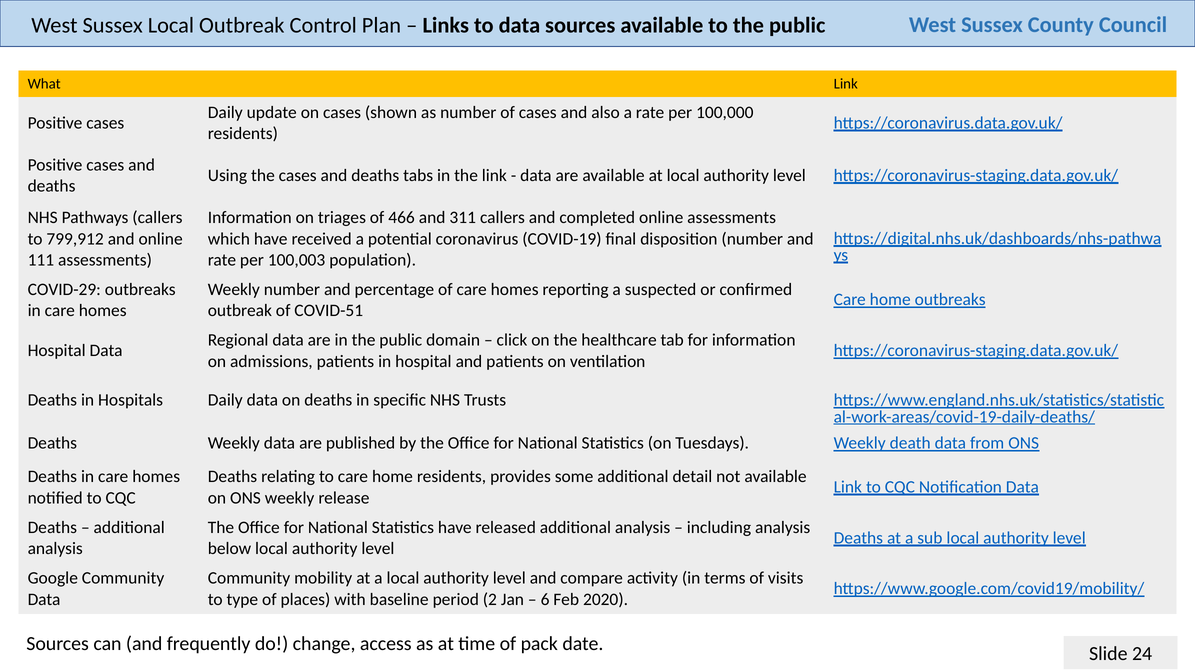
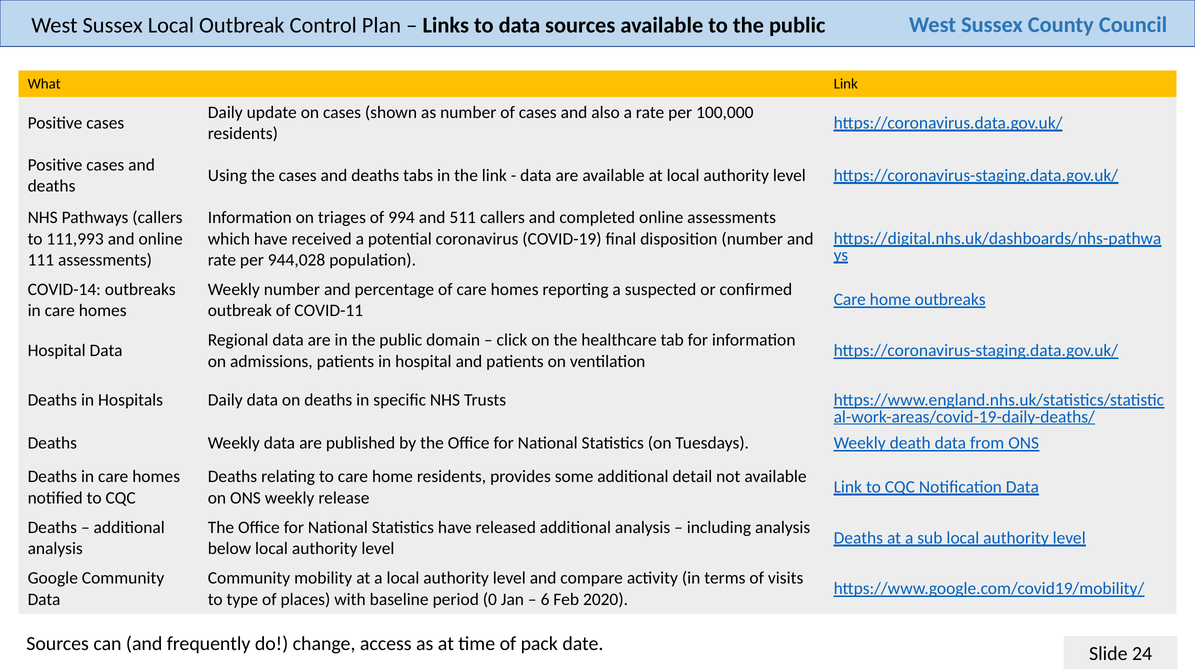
466: 466 -> 994
311: 311 -> 511
799,912: 799,912 -> 111,993
100,003: 100,003 -> 944,028
COVID-29: COVID-29 -> COVID-14
COVID-51: COVID-51 -> COVID-11
2: 2 -> 0
